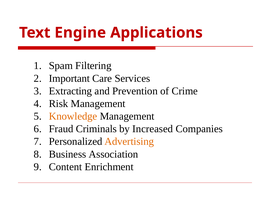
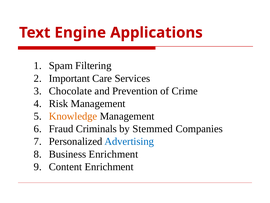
Extracting: Extracting -> Chocolate
Increased: Increased -> Stemmed
Advertising colour: orange -> blue
Business Association: Association -> Enrichment
